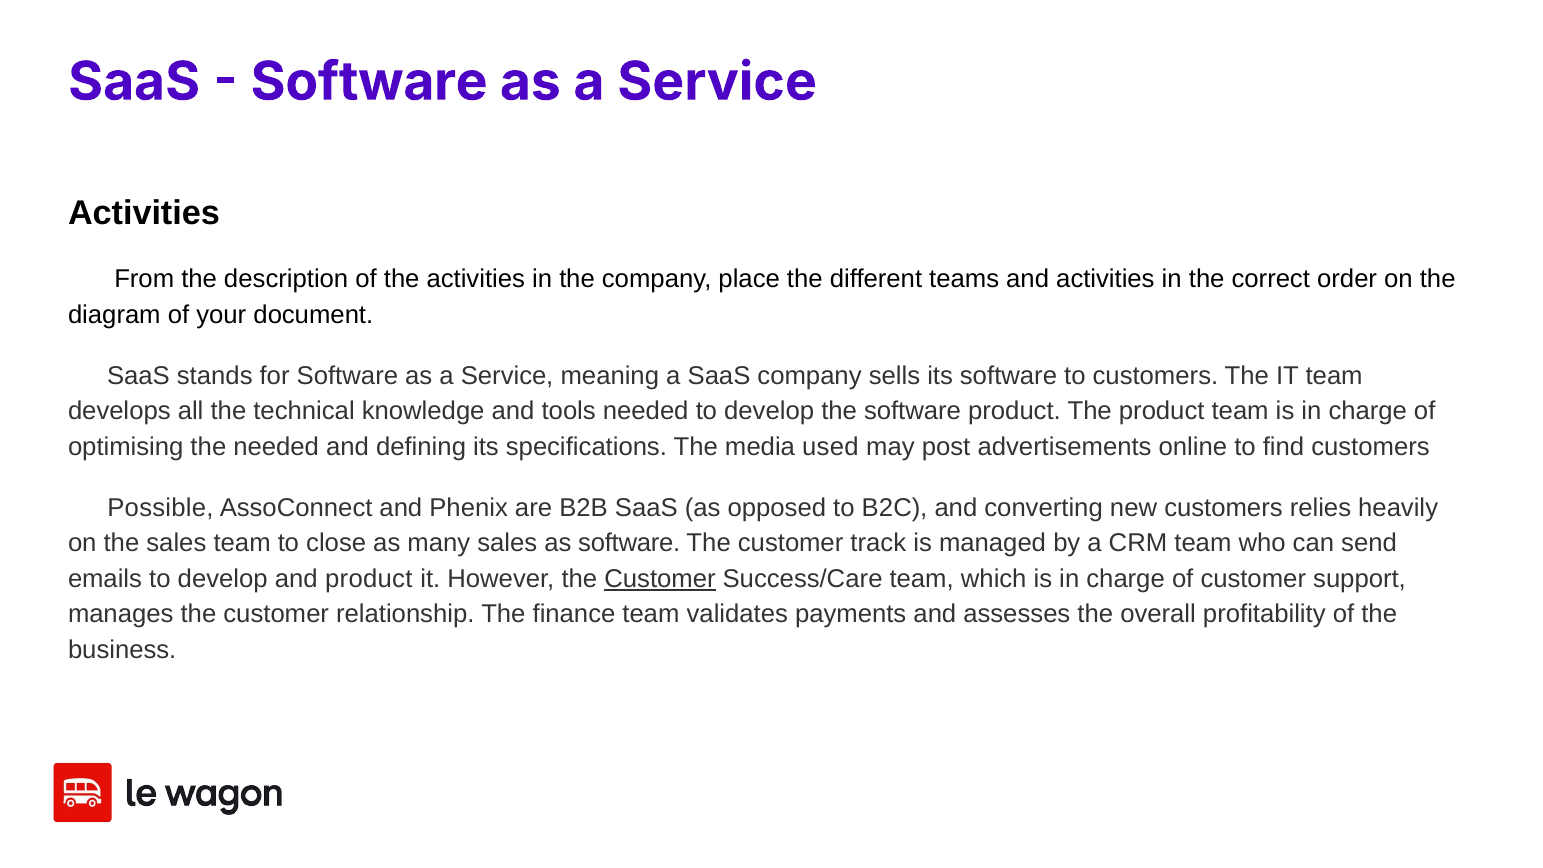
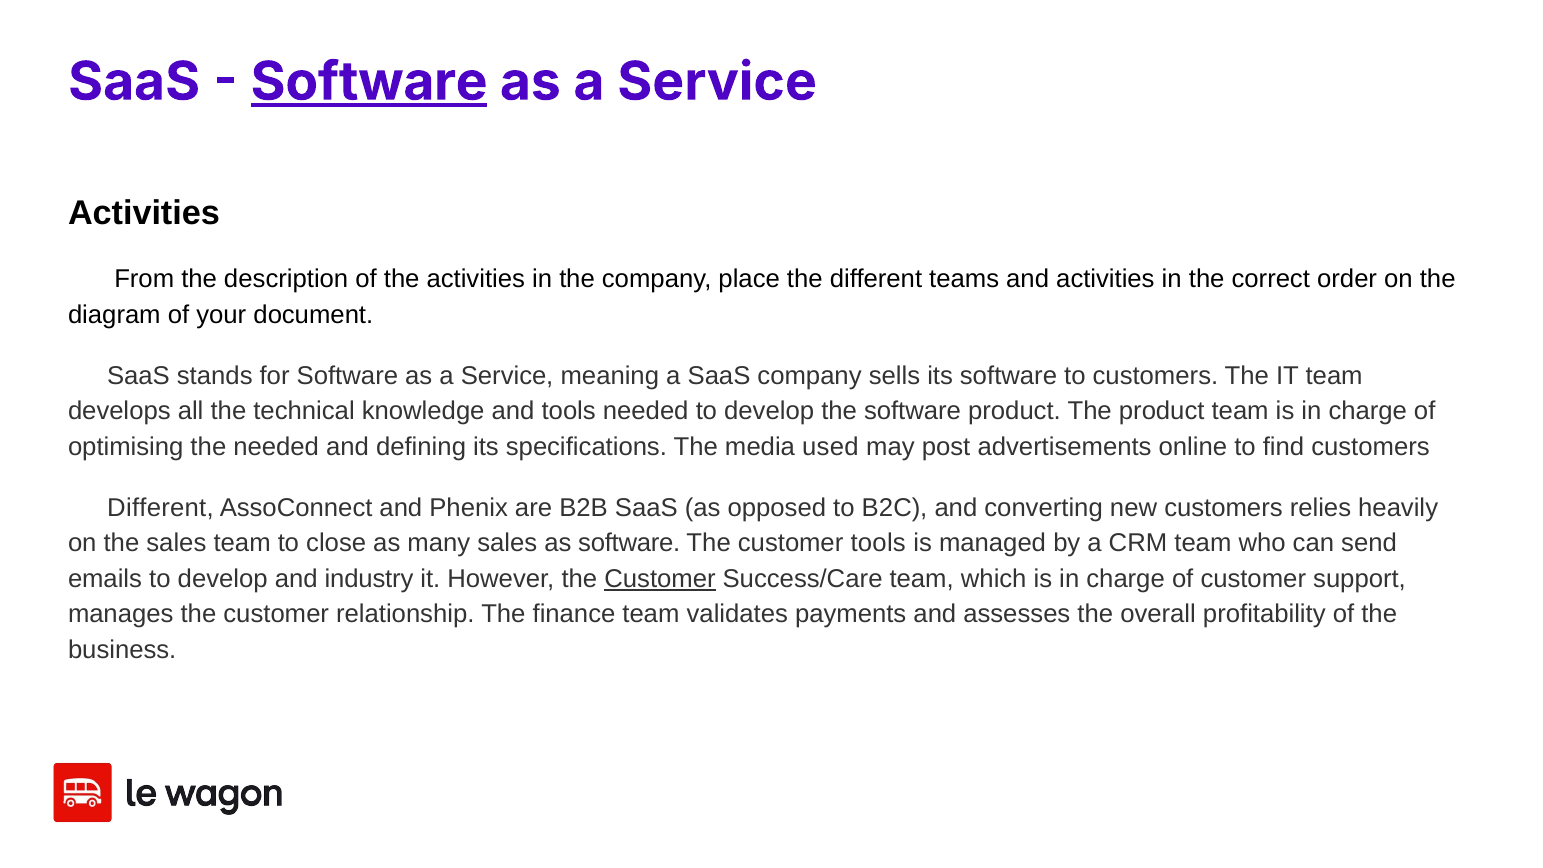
Software at (369, 82) underline: none -> present
ℹ️ Possible: Possible -> Different
customer track: track -> tools
and product: product -> industry
